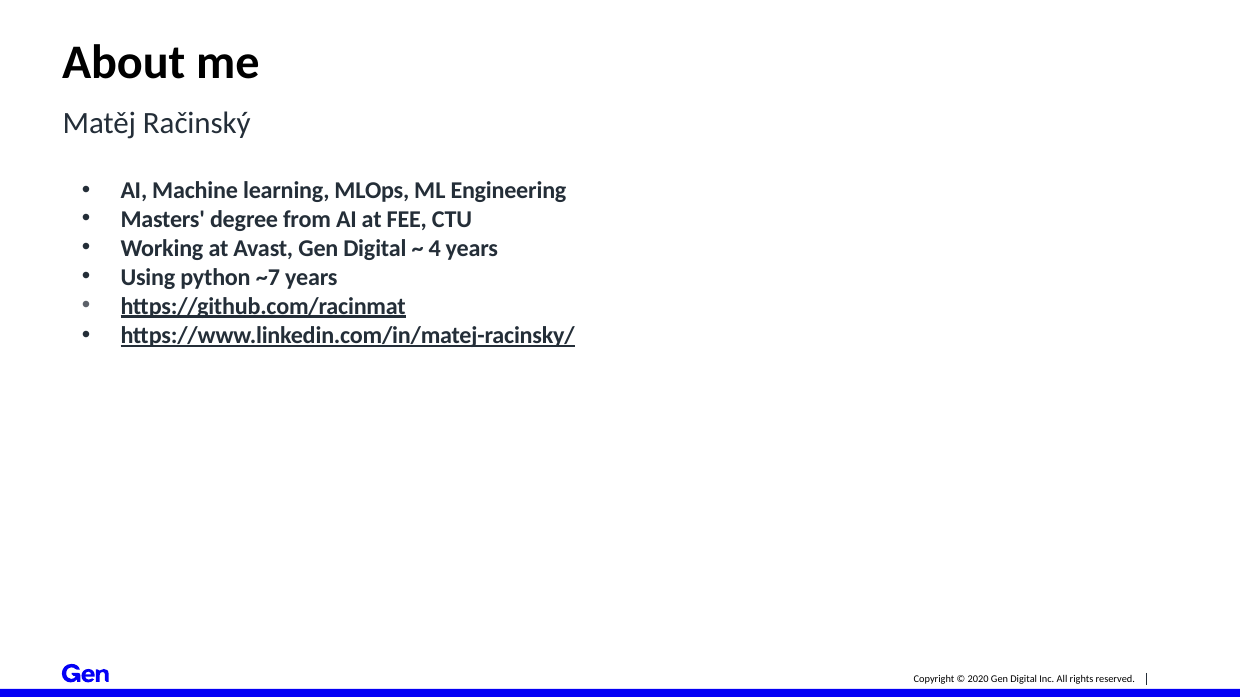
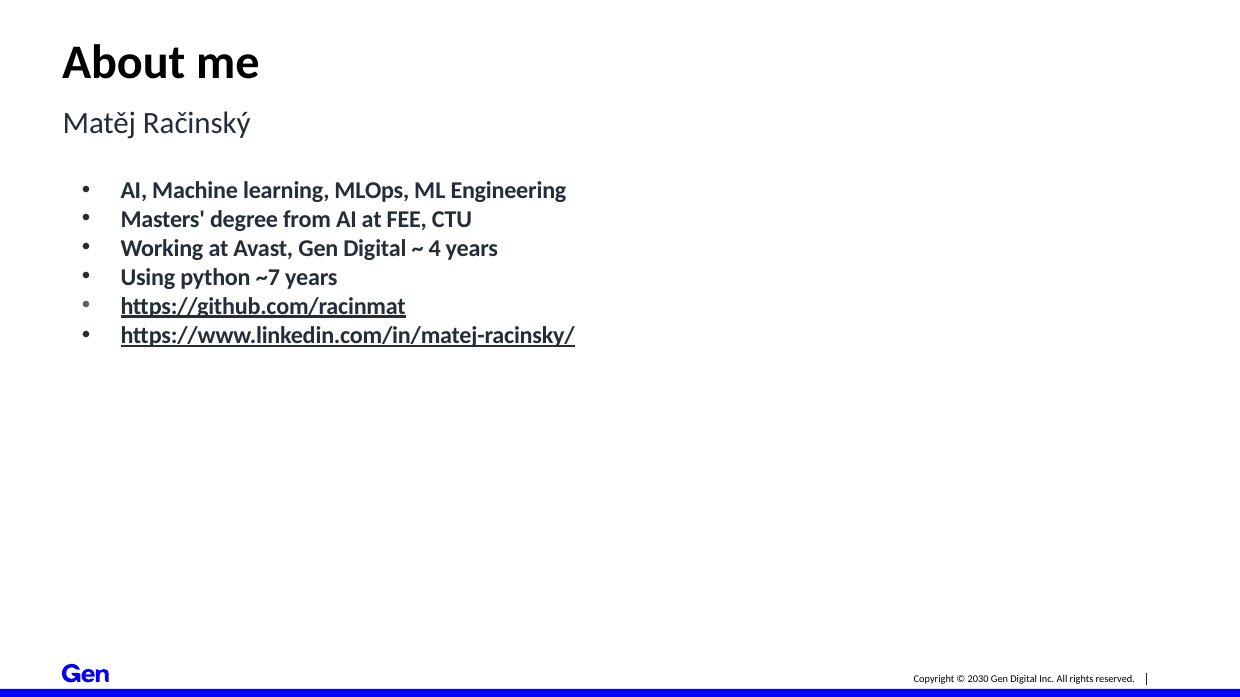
2020: 2020 -> 2030
